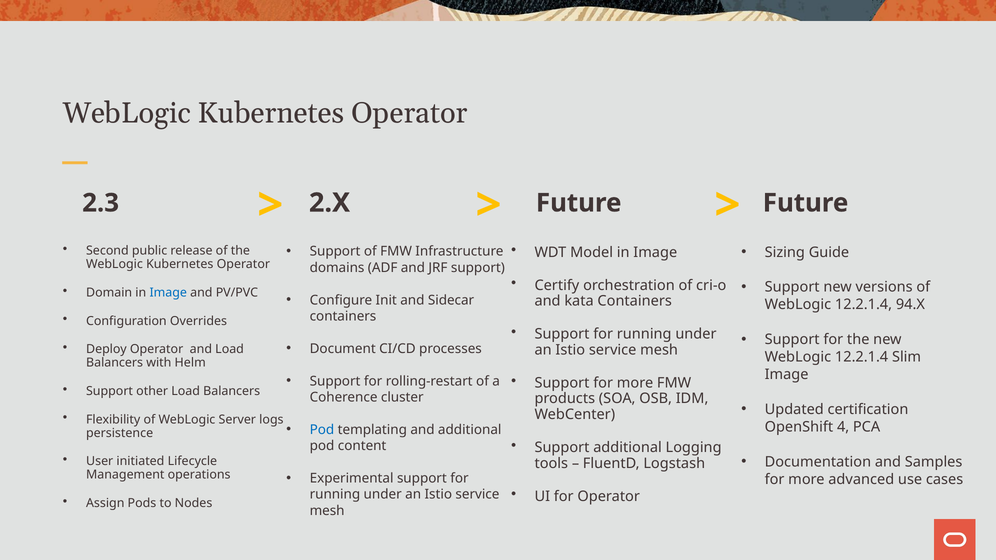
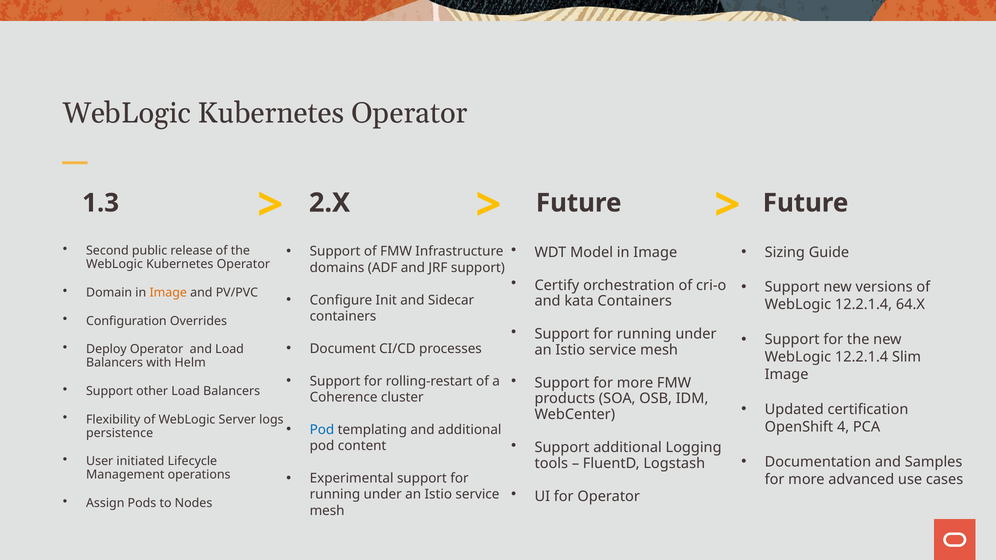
2.3: 2.3 -> 1.3
Image at (168, 293) colour: blue -> orange
94.X: 94.X -> 64.X
